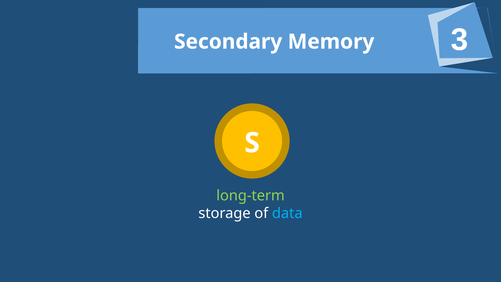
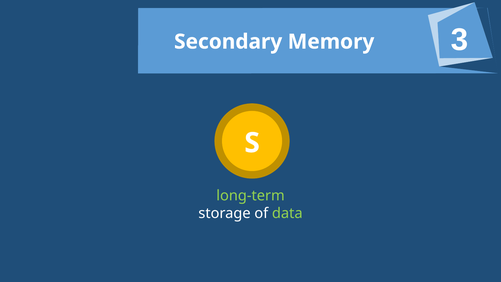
data colour: light blue -> light green
